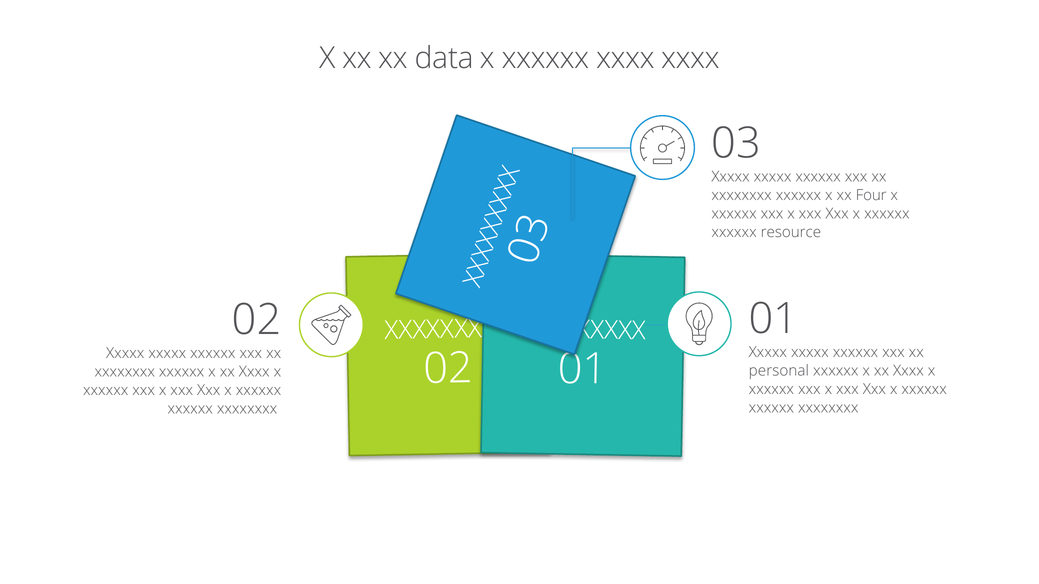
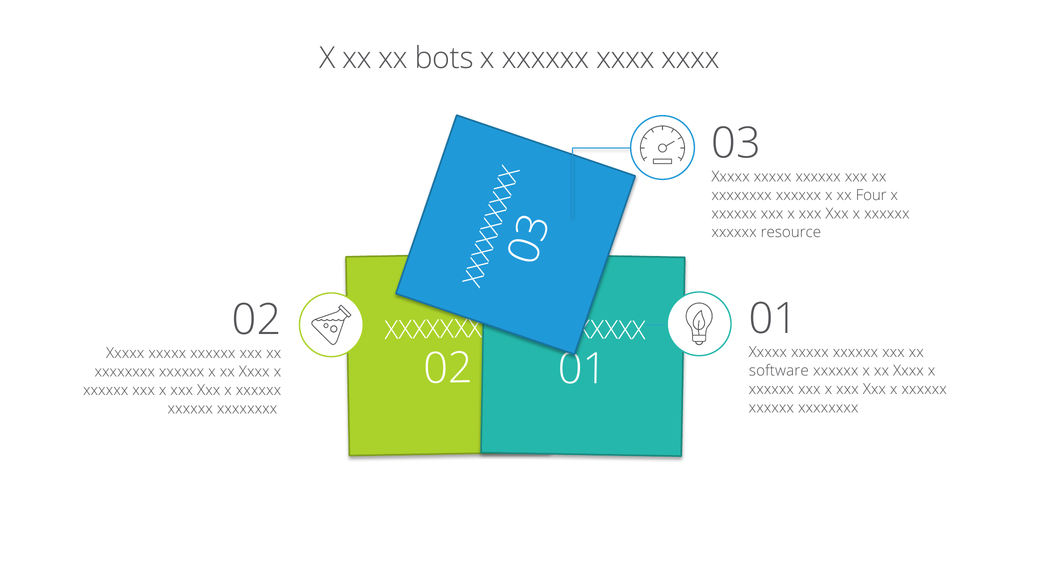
data: data -> bots
personal: personal -> software
